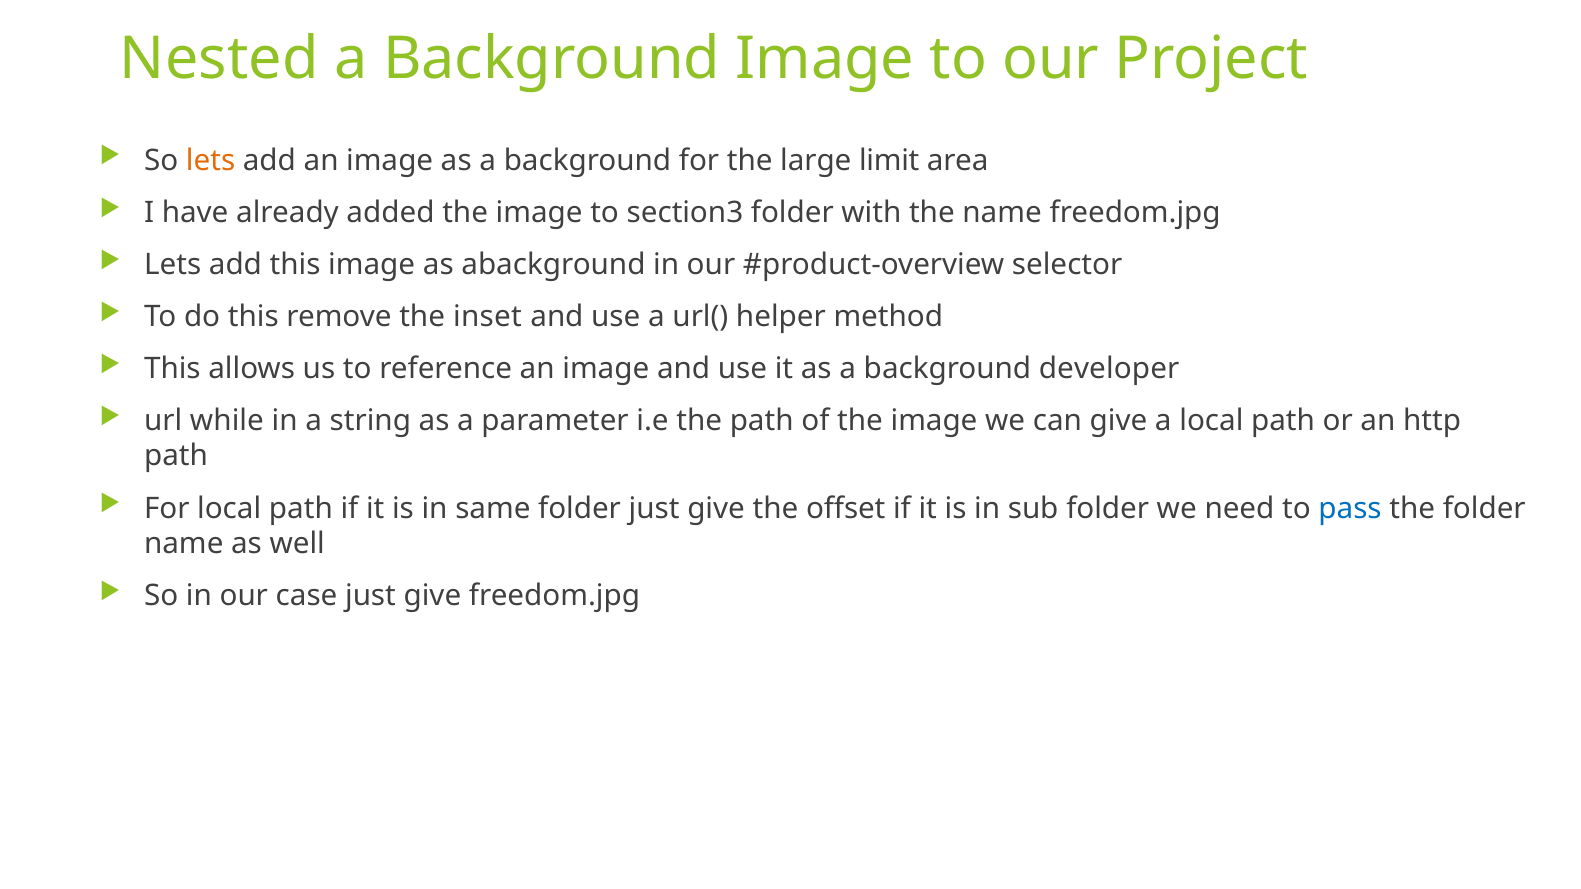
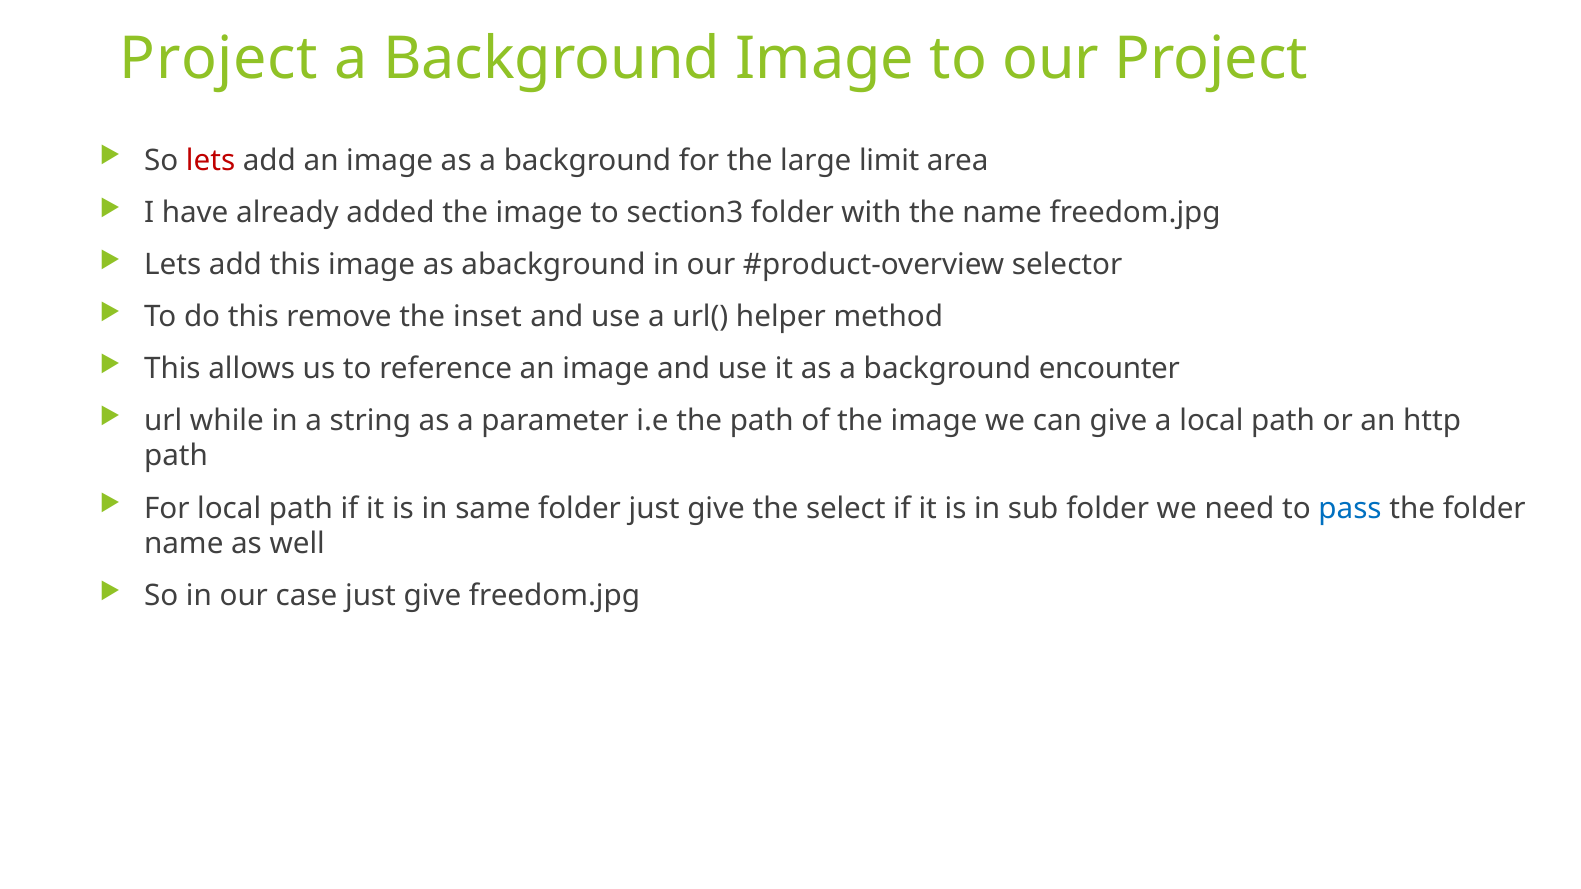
Nested at (219, 59): Nested -> Project
lets at (211, 161) colour: orange -> red
developer: developer -> encounter
offset: offset -> select
